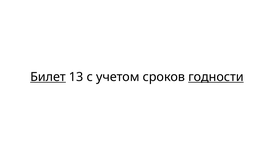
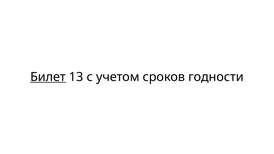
годности underline: present -> none
